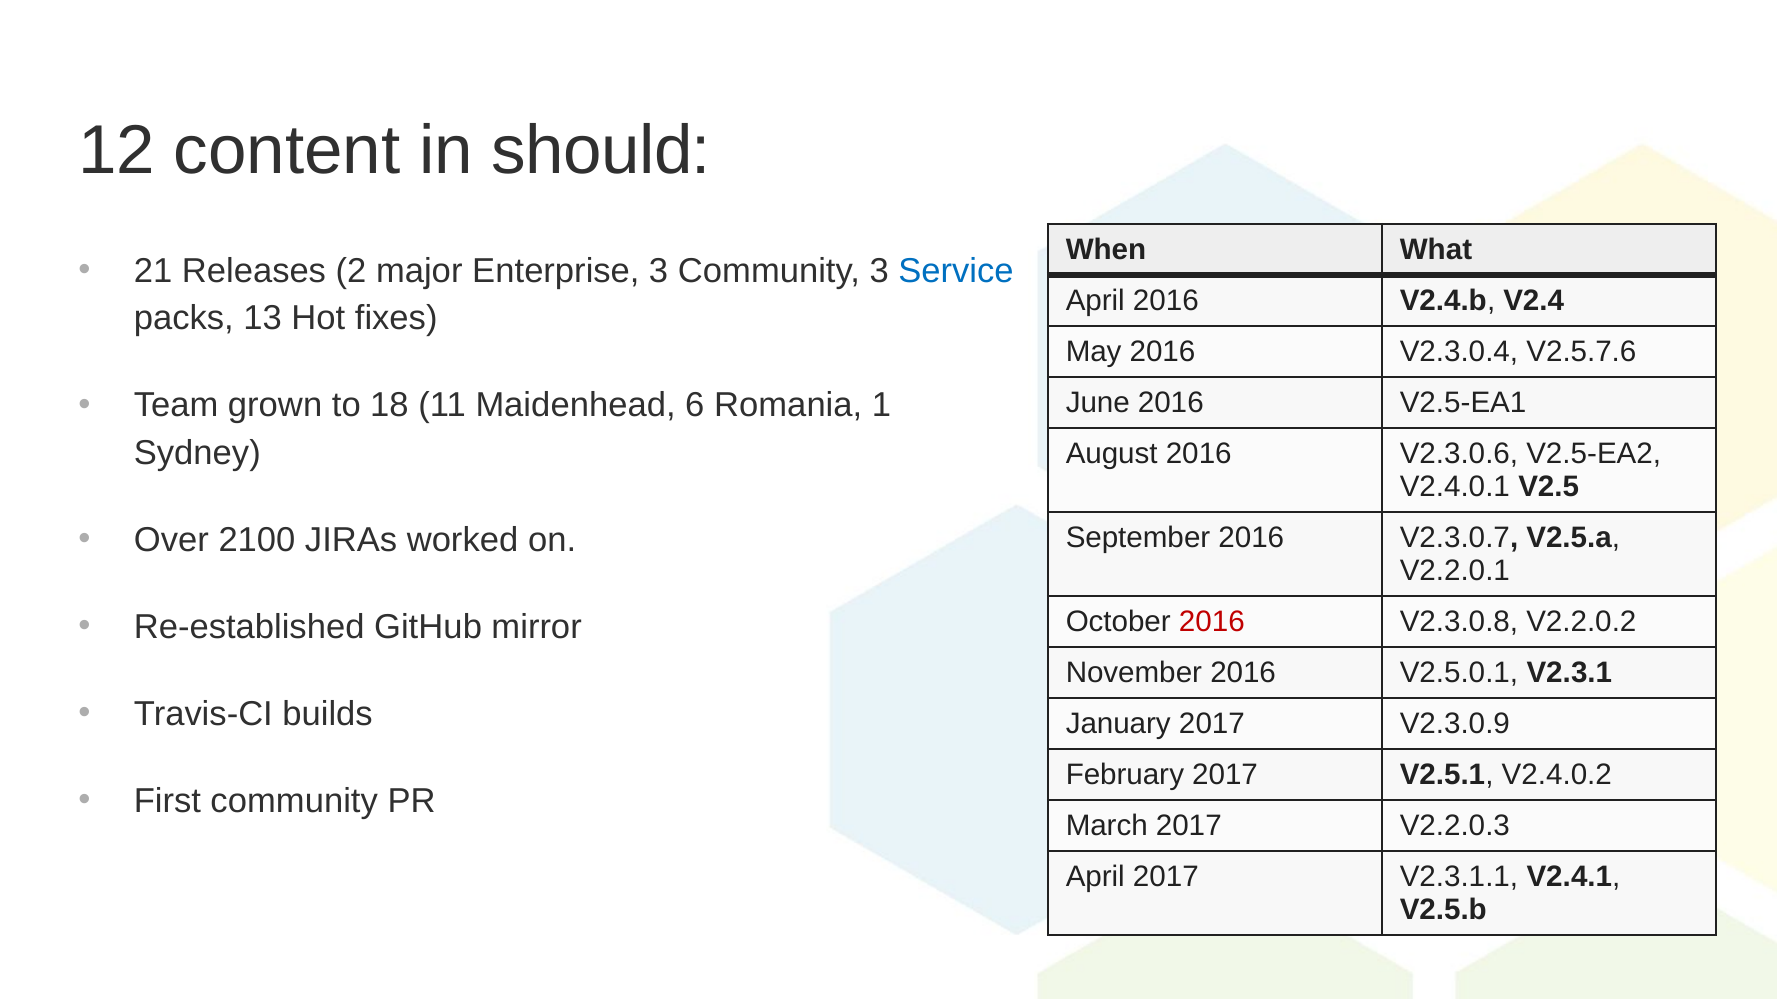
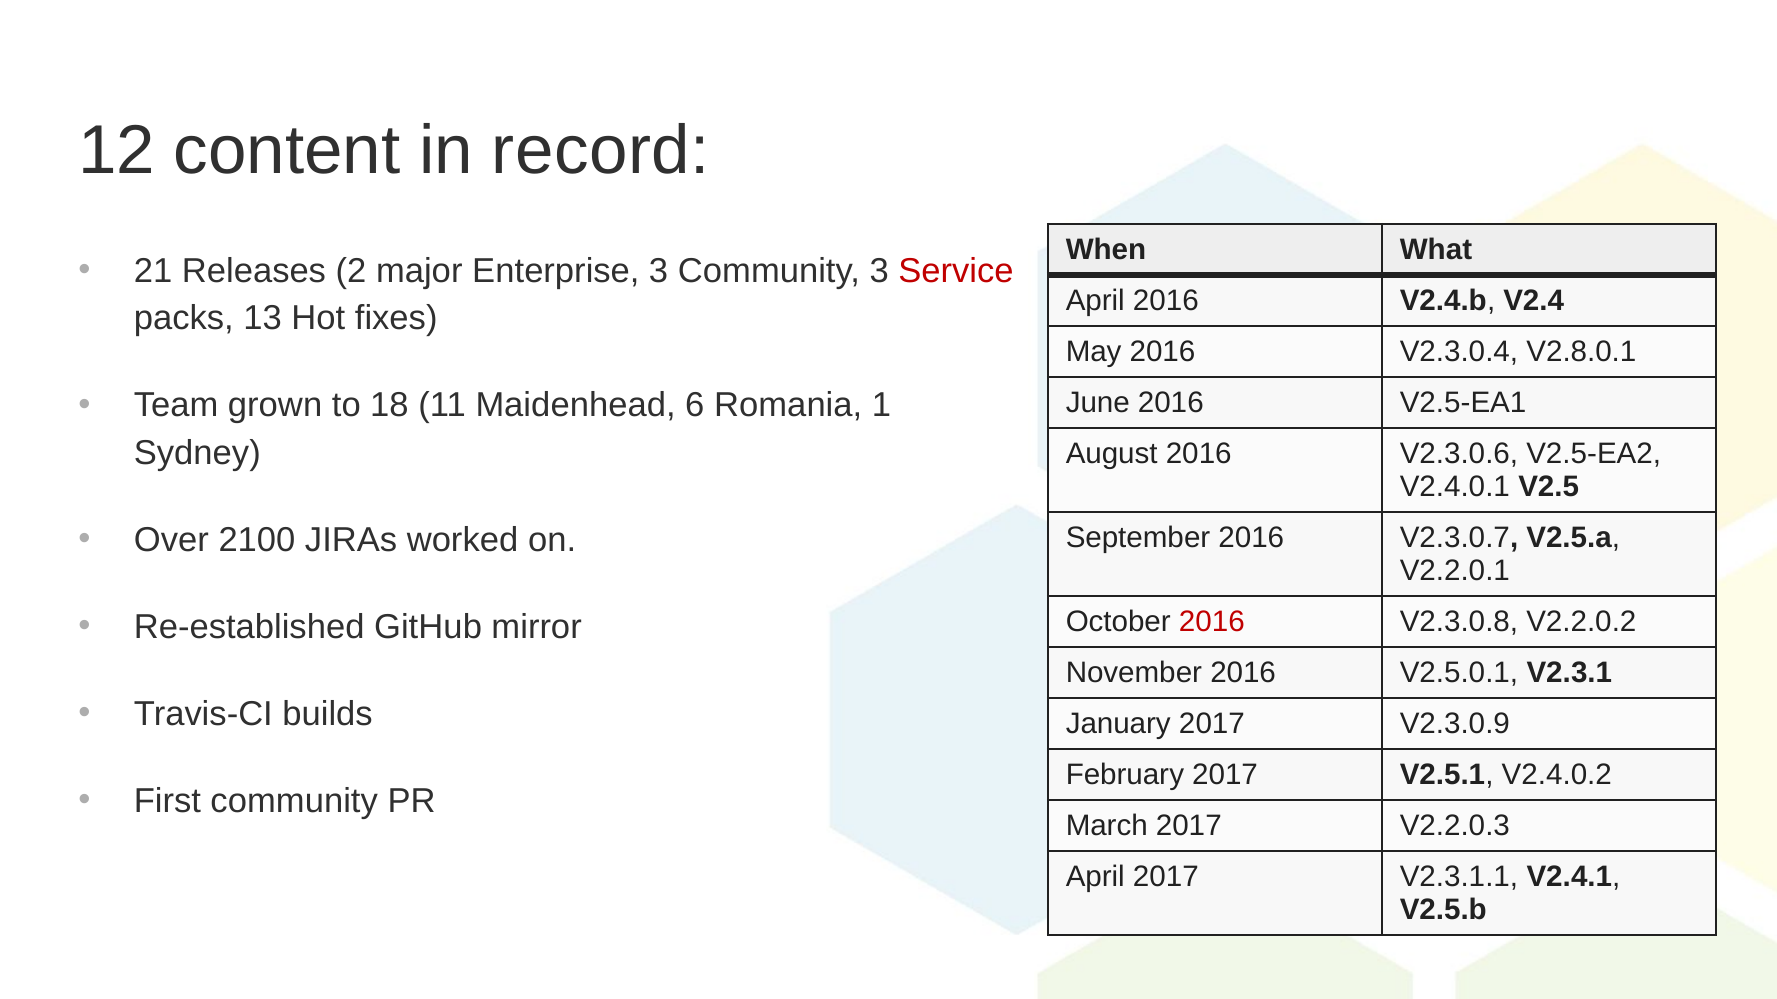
should: should -> record
Service colour: blue -> red
V2.5.7.6: V2.5.7.6 -> V2.8.0.1
